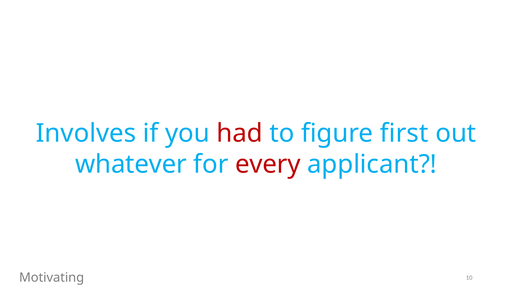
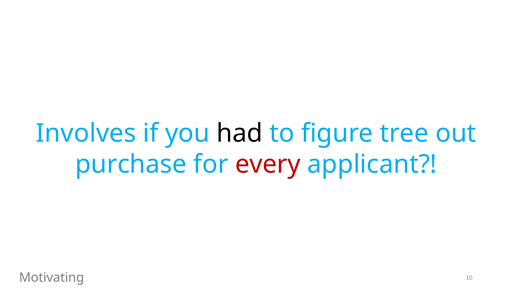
had colour: red -> black
first: first -> tree
whatever: whatever -> purchase
